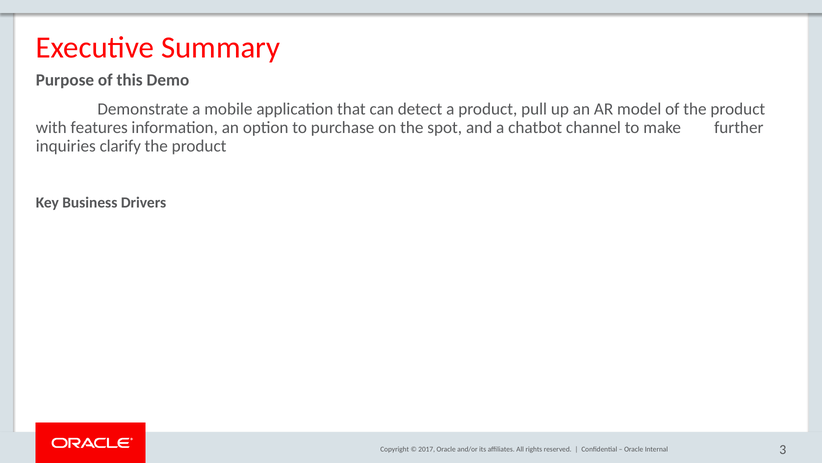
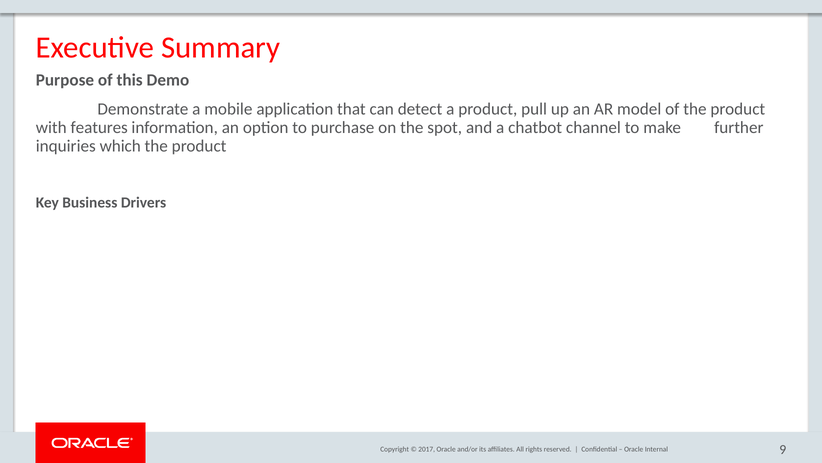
clarify: clarify -> which
3: 3 -> 9
